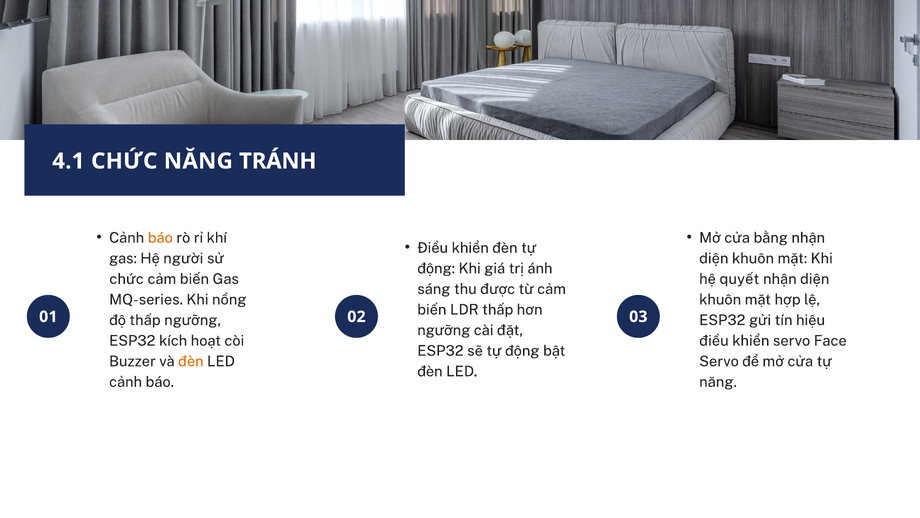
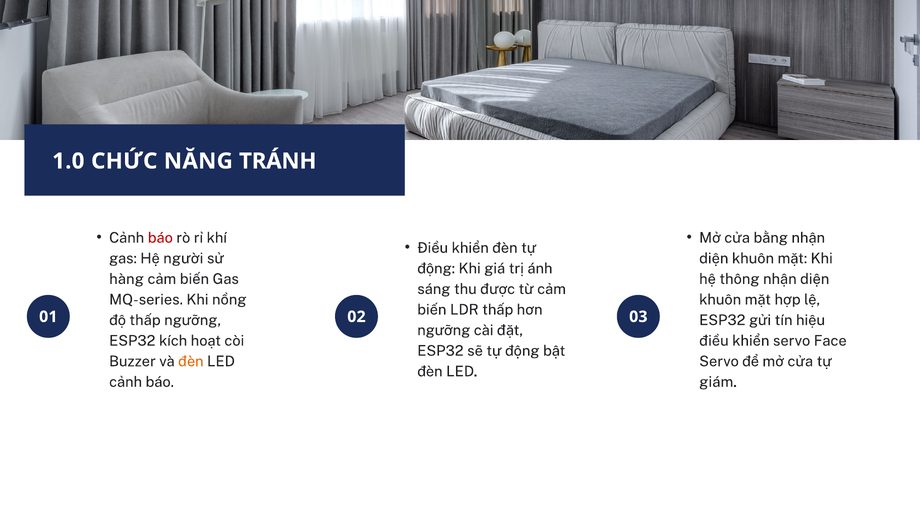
4.1: 4.1 -> 1.0
báo at (160, 238) colour: orange -> red
chức at (127, 279): chức -> hàng
quyết: quyết -> thông
năng at (718, 382): năng -> giám
